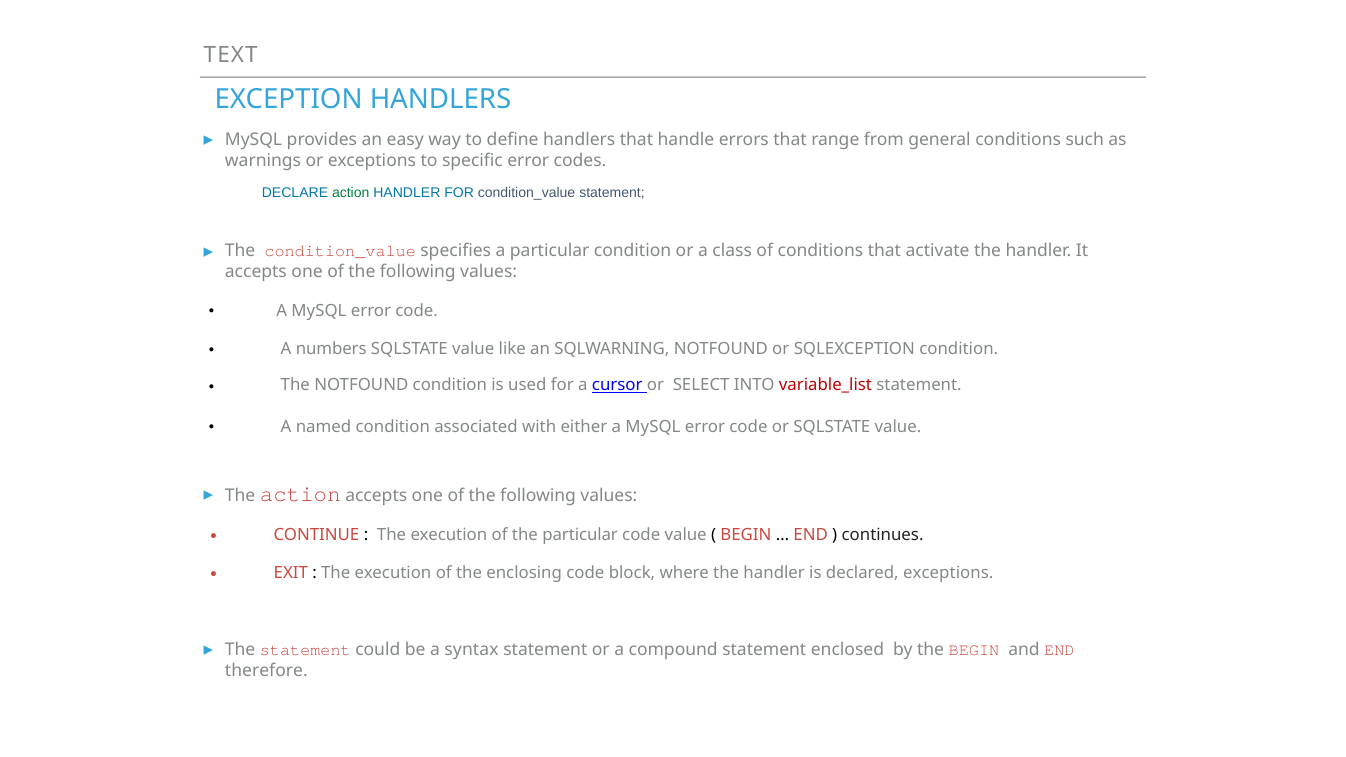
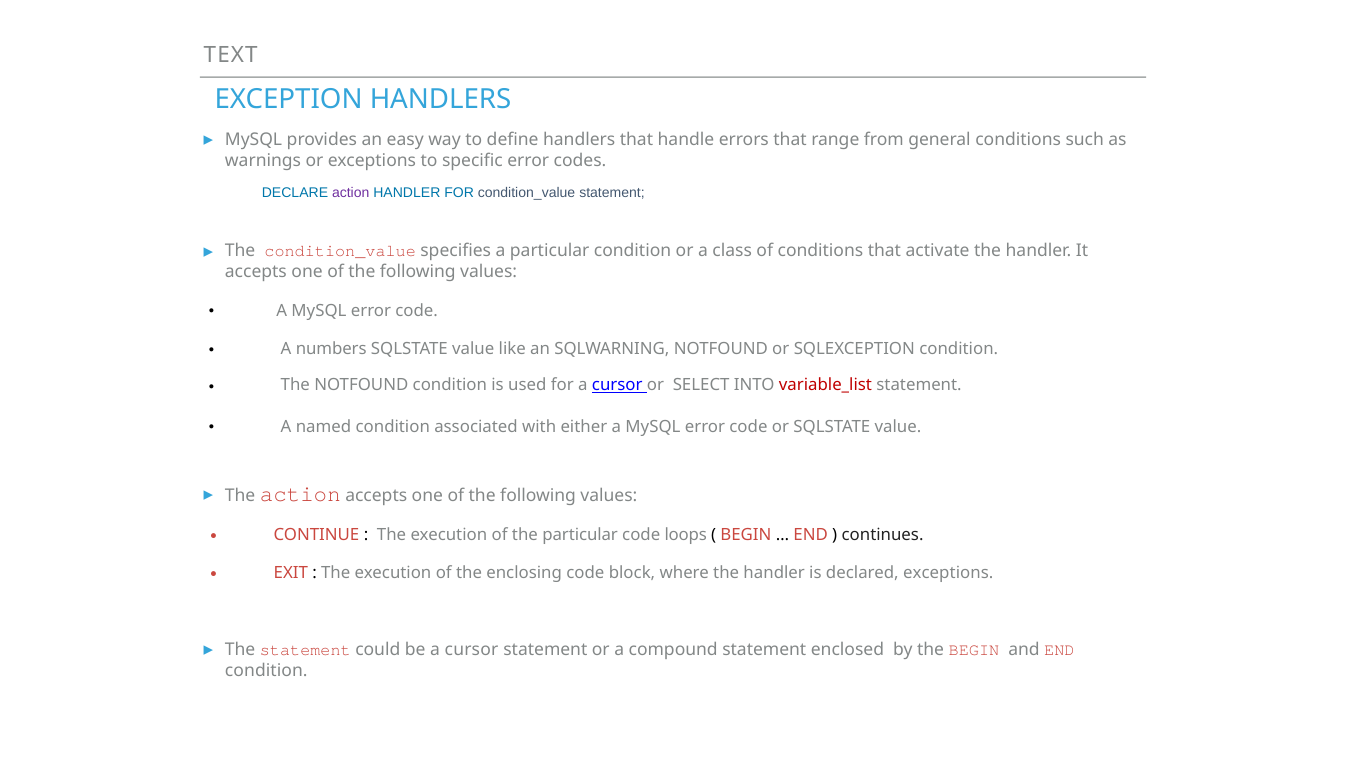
action at (351, 193) colour: green -> purple
code value: value -> loops
be a syntax: syntax -> cursor
therefore at (266, 670): therefore -> condition
